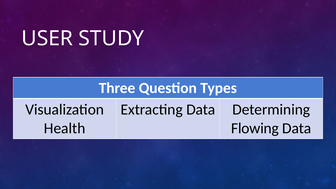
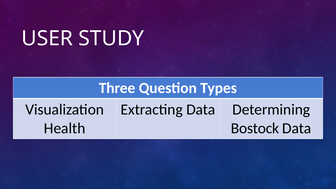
Flowing: Flowing -> Bostock
